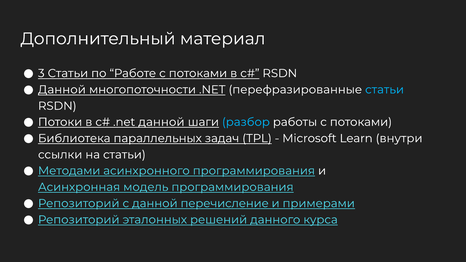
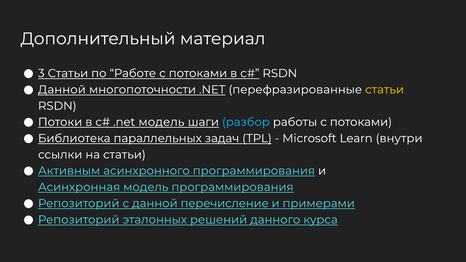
статьи at (385, 90) colour: light blue -> yellow
.net данной: данной -> модель
Методами: Методами -> Активным
